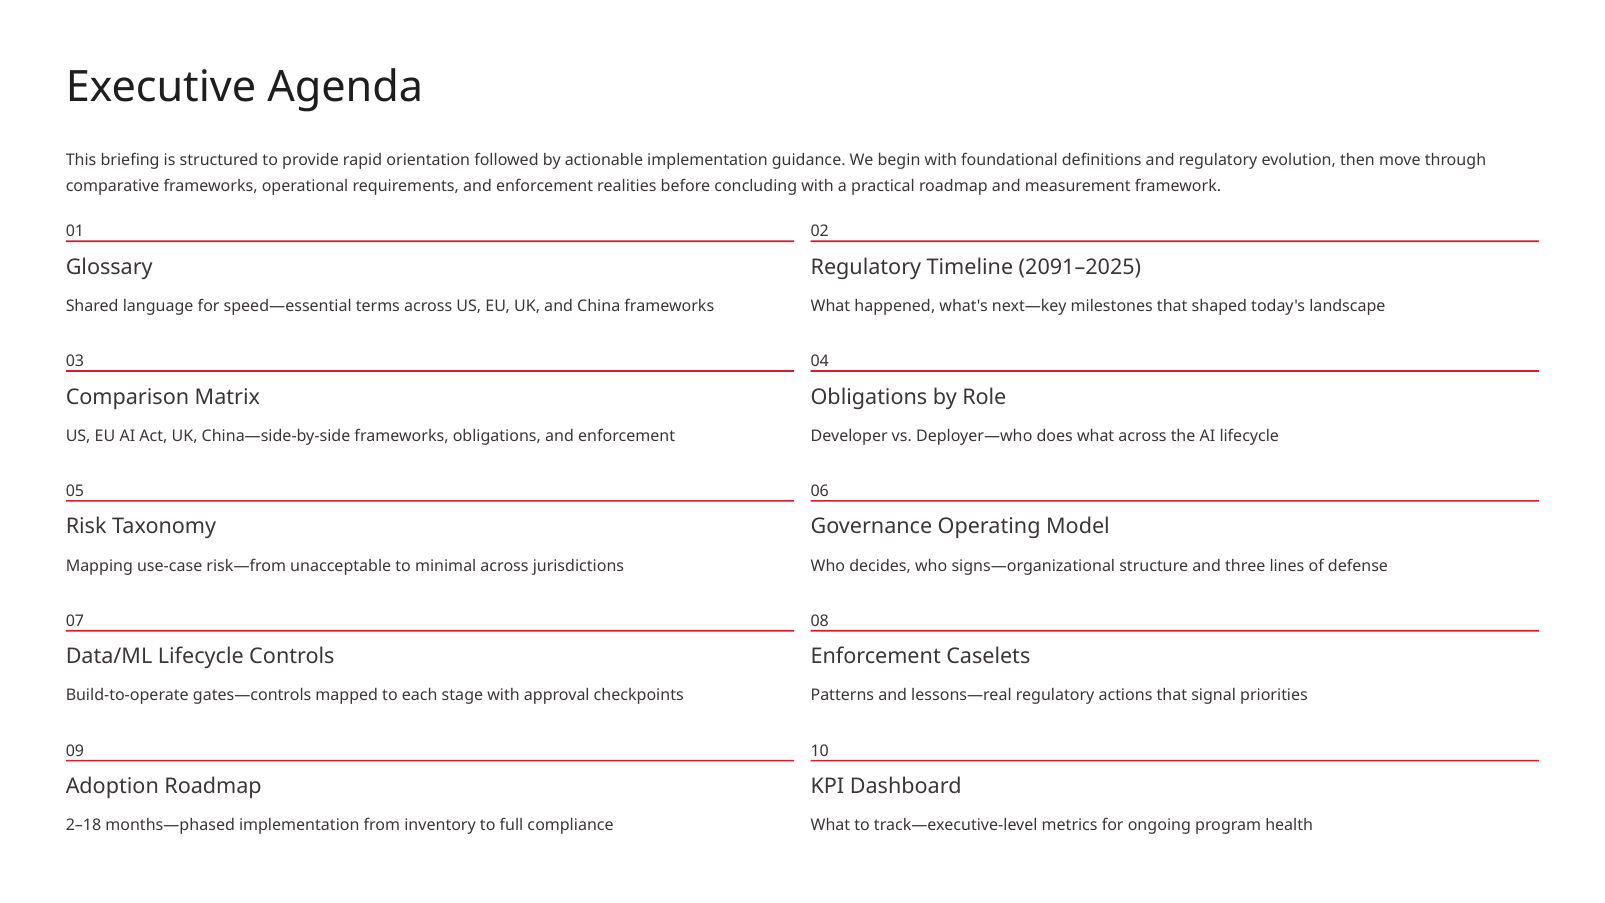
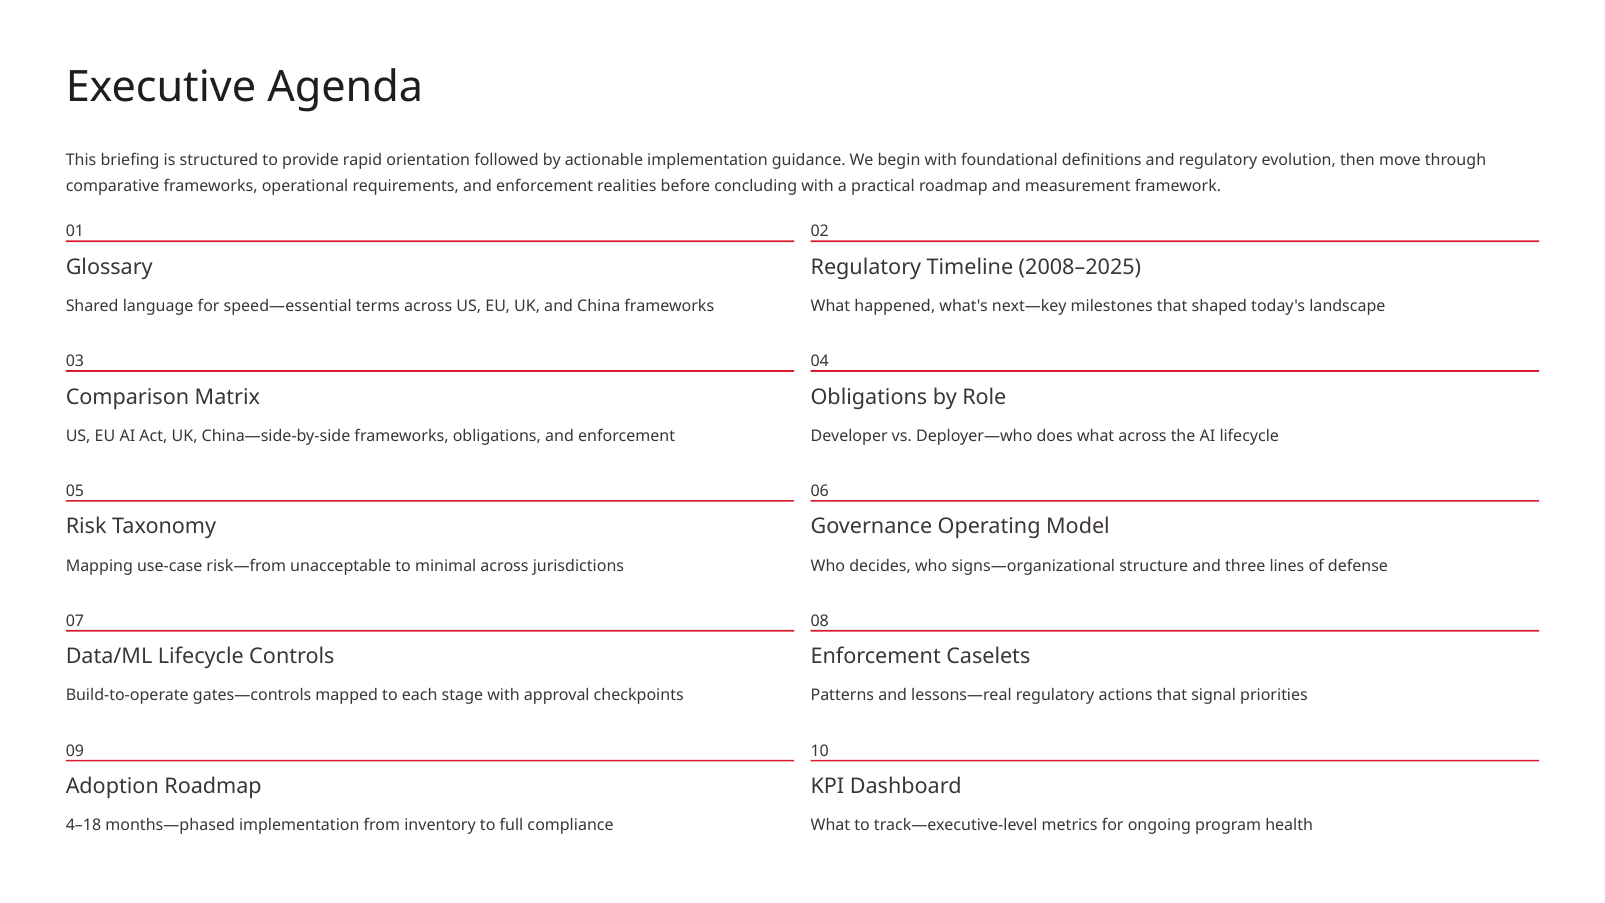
2091–2025: 2091–2025 -> 2008–2025
2–18: 2–18 -> 4–18
